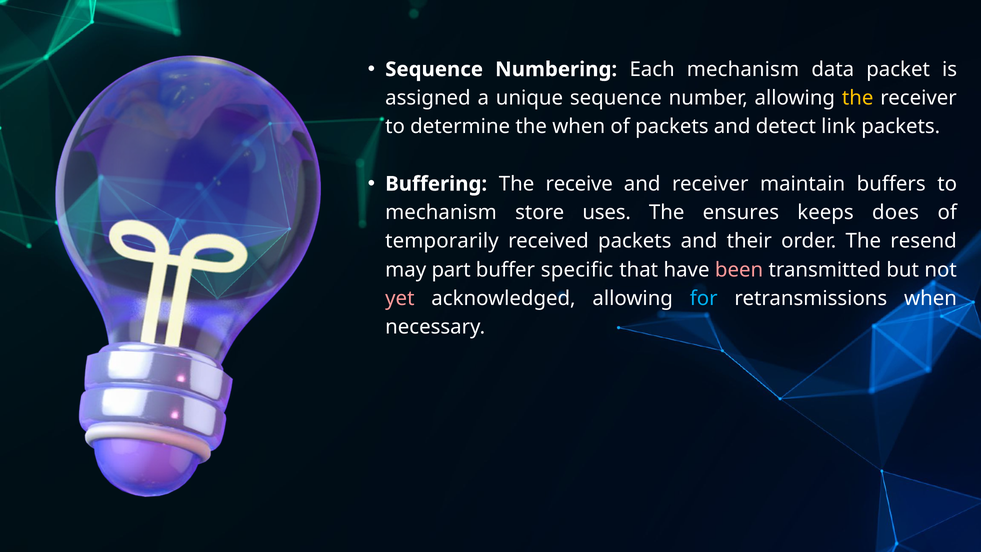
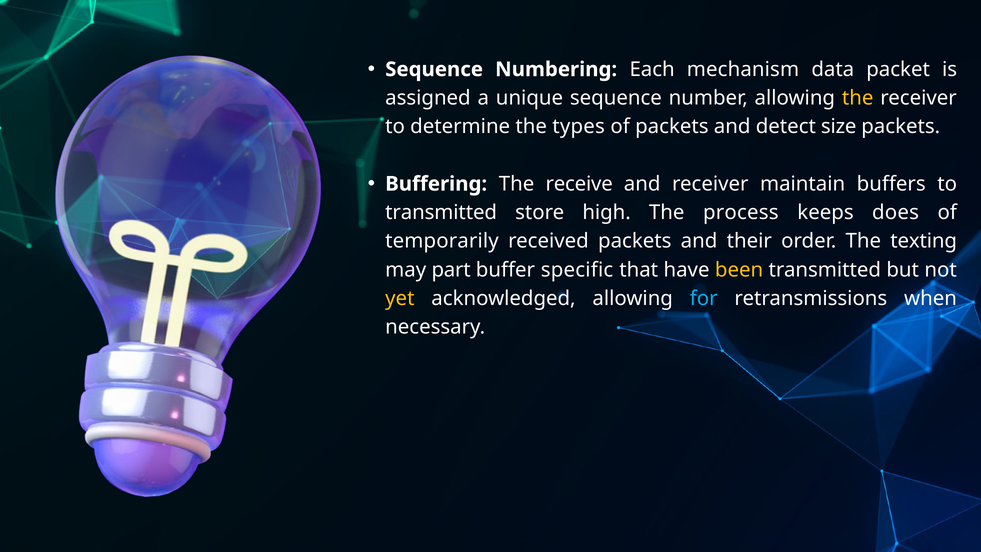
the when: when -> types
link: link -> size
mechanism at (441, 212): mechanism -> transmitted
uses: uses -> high
ensures: ensures -> process
resend: resend -> texting
been colour: pink -> yellow
yet colour: pink -> yellow
